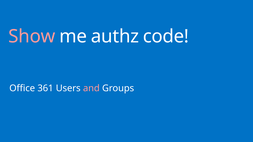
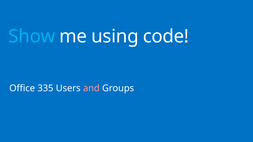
Show colour: pink -> light blue
authz: authz -> using
361: 361 -> 335
